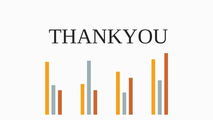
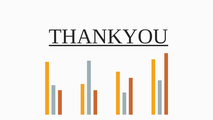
THANKYOU underline: none -> present
